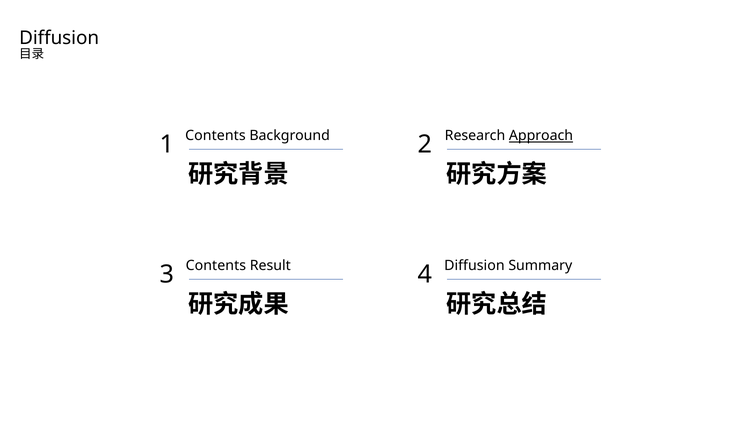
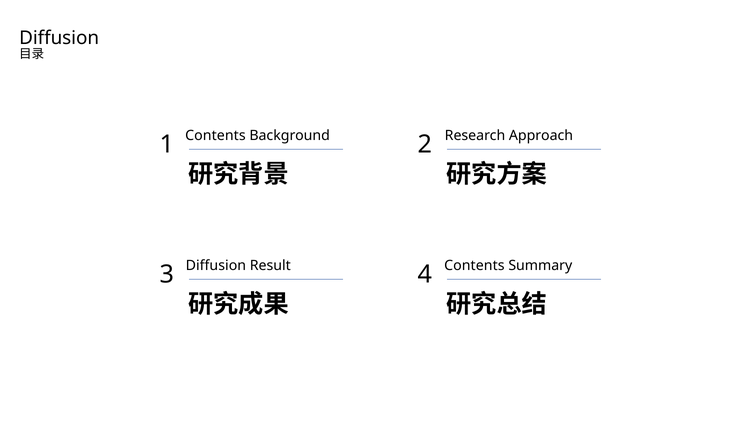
Approach underline: present -> none
Contents at (216, 265): Contents -> Diffusion
3 Diffusion: Diffusion -> Contents
